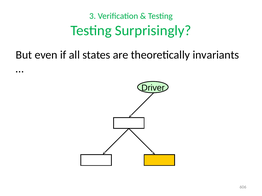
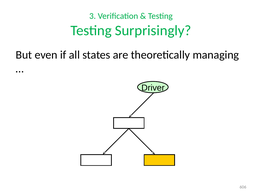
invariants: invariants -> managing
